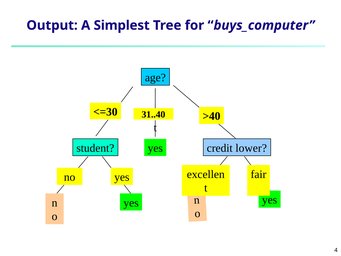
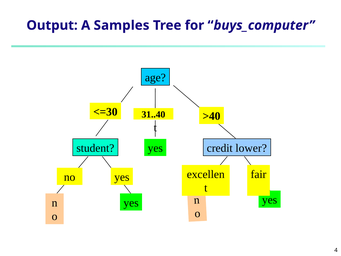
Simplest: Simplest -> Samples
